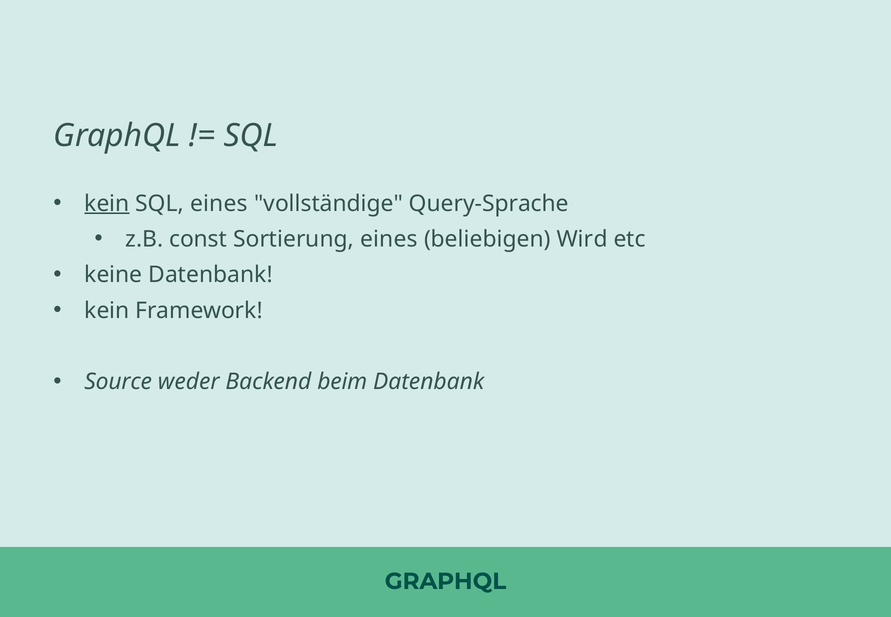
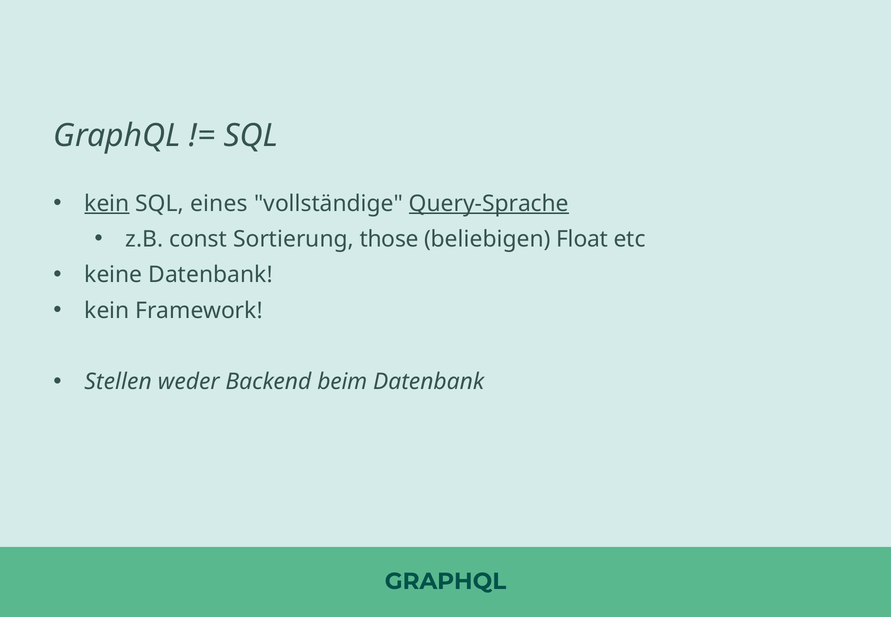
Query-Sprache underline: none -> present
Sortierung eines: eines -> those
Wird: Wird -> Float
Source: Source -> Stellen
